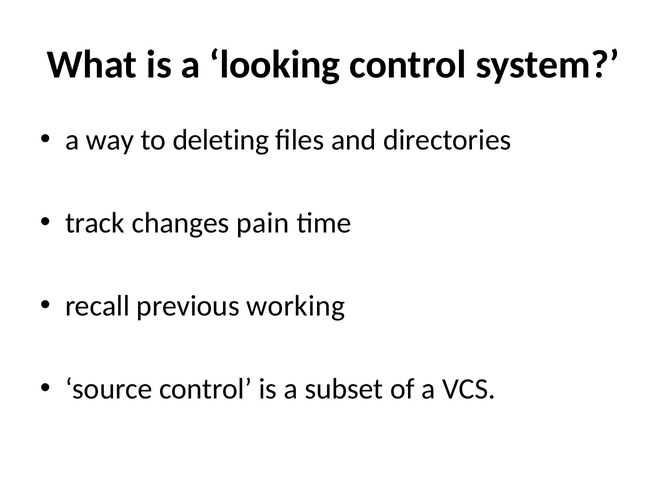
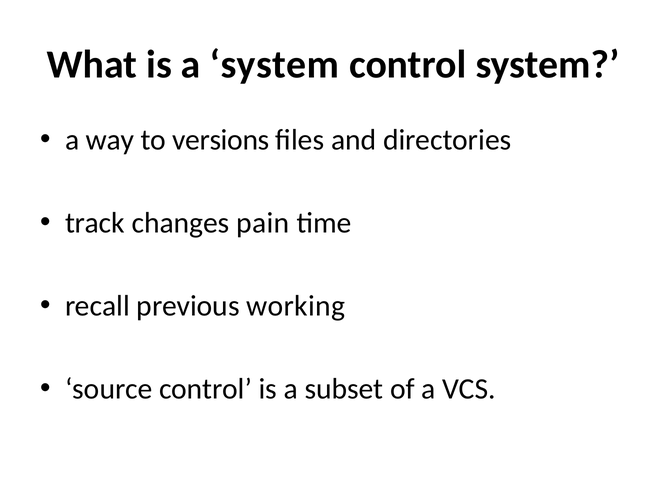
a looking: looking -> system
deleting: deleting -> versions
